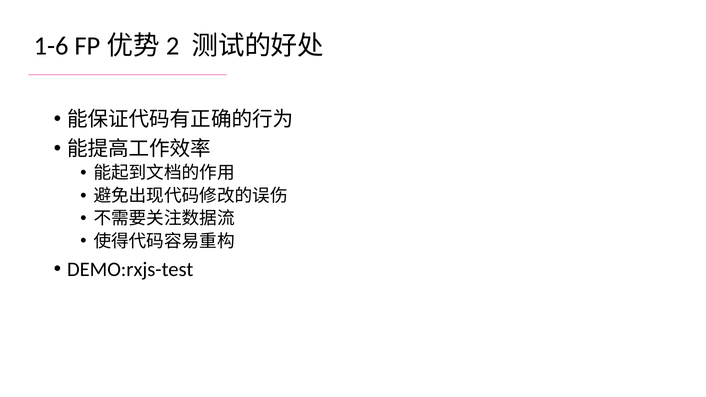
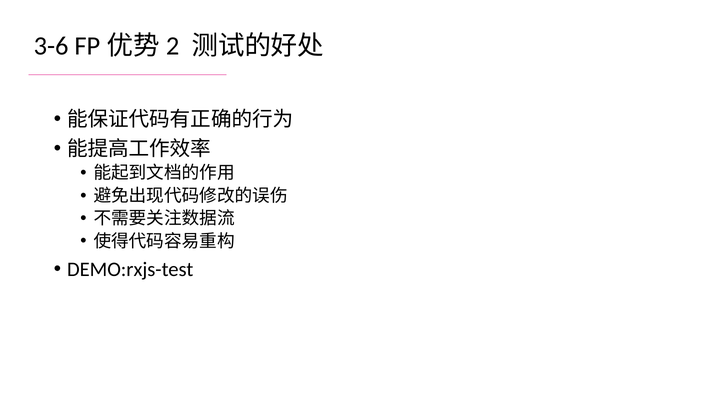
1-6: 1-6 -> 3-6
